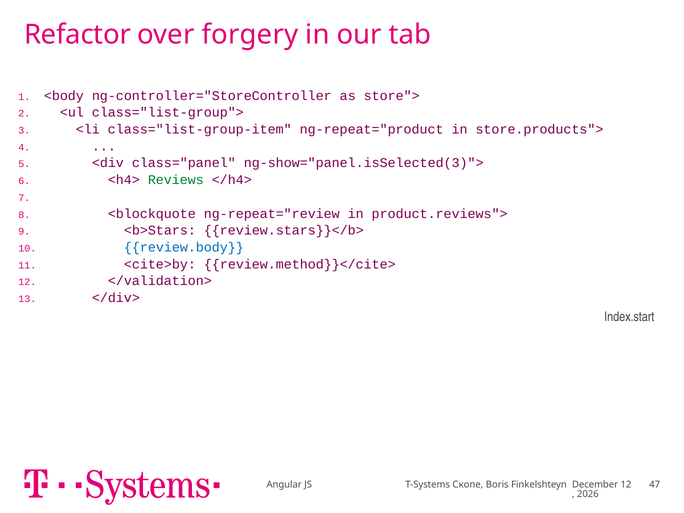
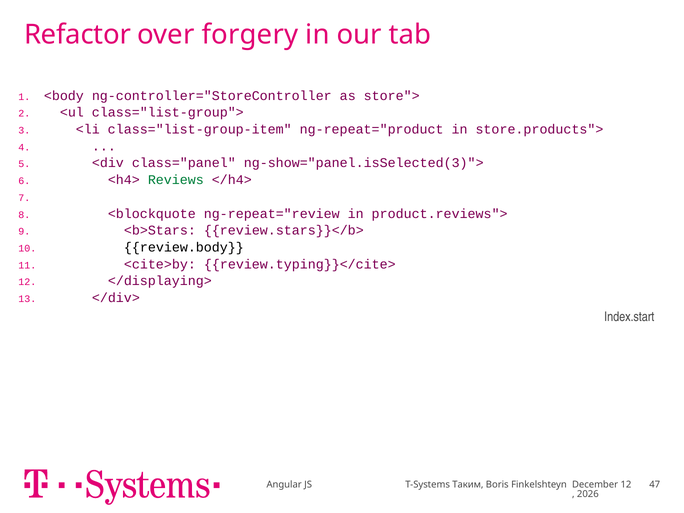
review.body colour: blue -> black
review.method}}</cite>: review.method}}</cite> -> review.typing}}</cite>
</validation>: </validation> -> </displaying>
Скопе: Скопе -> Таким
